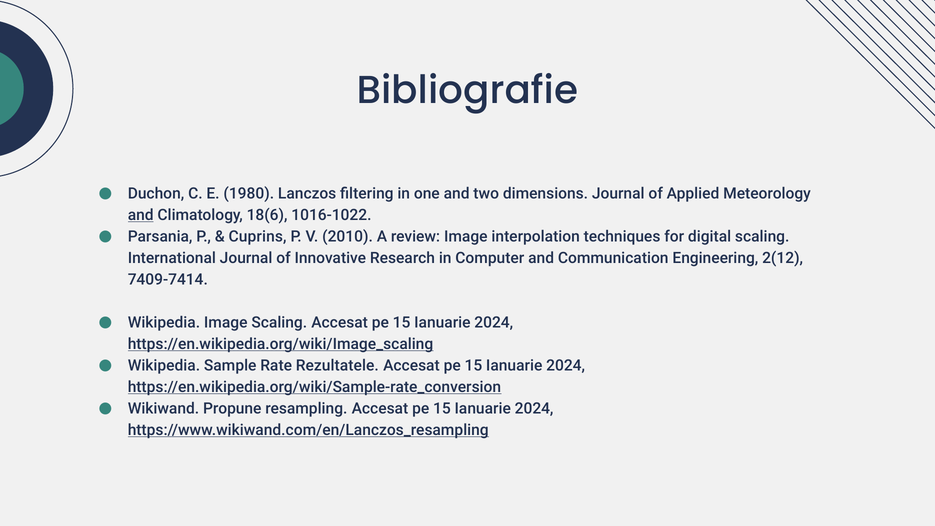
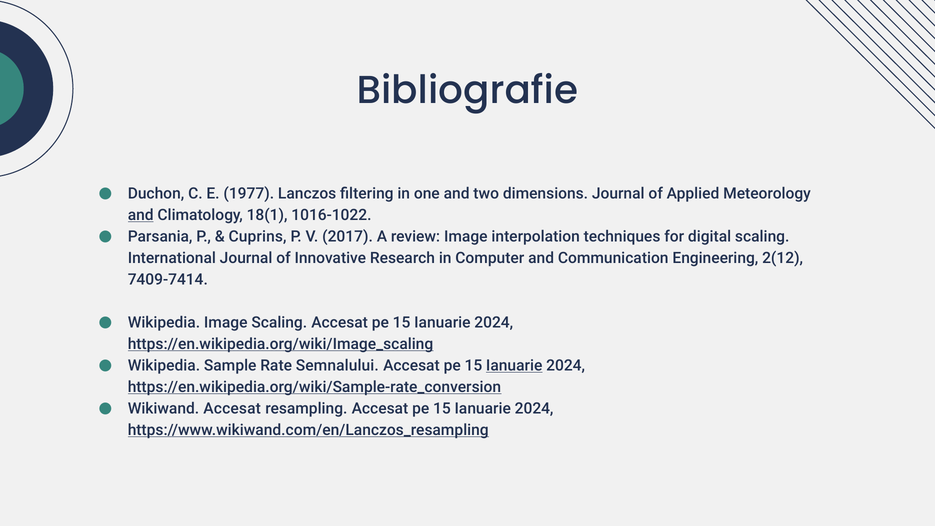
1980: 1980 -> 1977
18(6: 18(6 -> 18(1
2010: 2010 -> 2017
Rezultatele: Rezultatele -> Semnalului
Ianuarie at (514, 366) underline: none -> present
Wikiwand Propune: Propune -> Accesat
